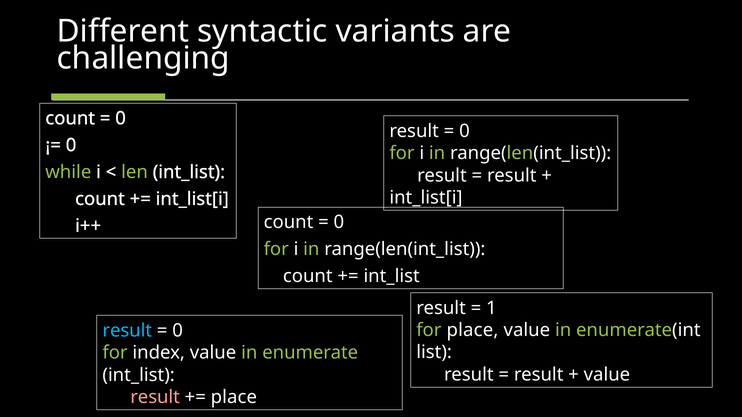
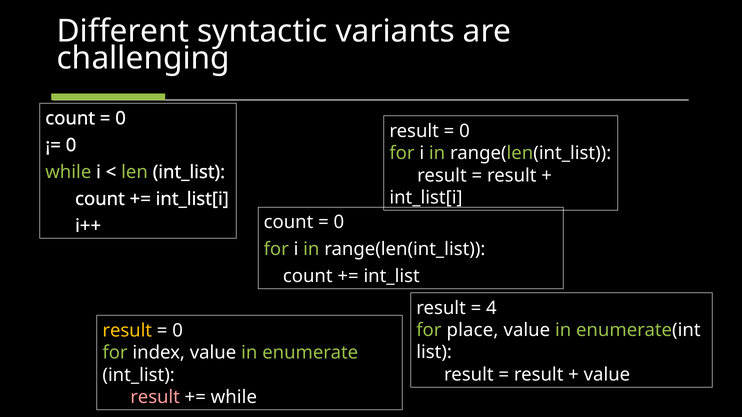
1: 1 -> 4
result at (127, 331) colour: light blue -> yellow
place at (234, 398): place -> while
